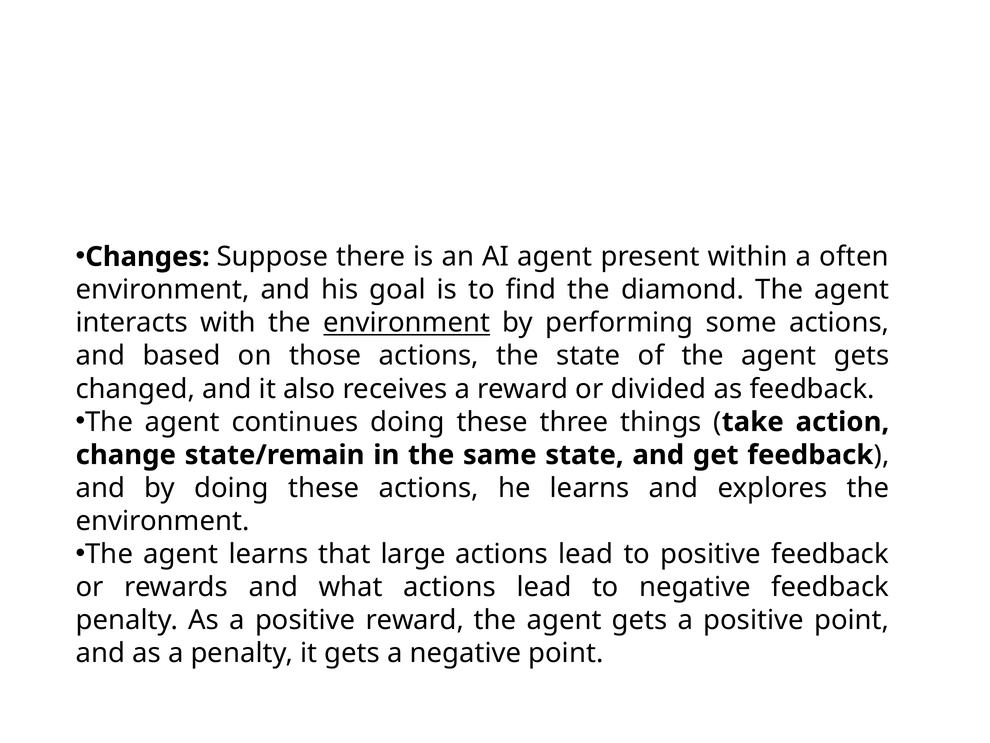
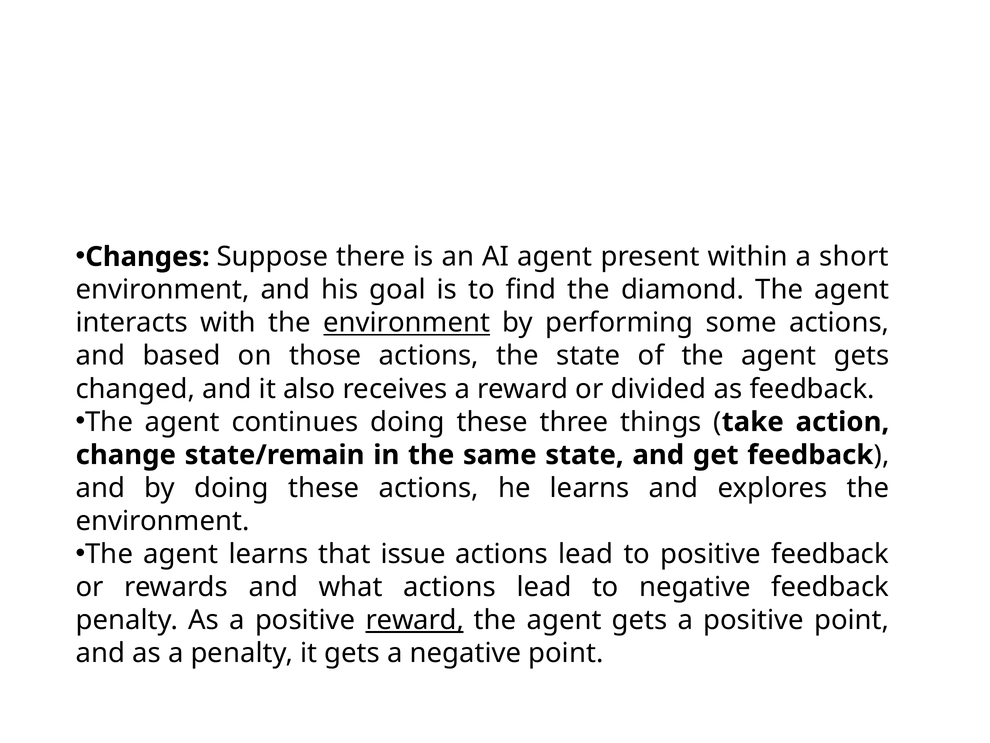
often: often -> short
large: large -> issue
reward at (415, 620) underline: none -> present
